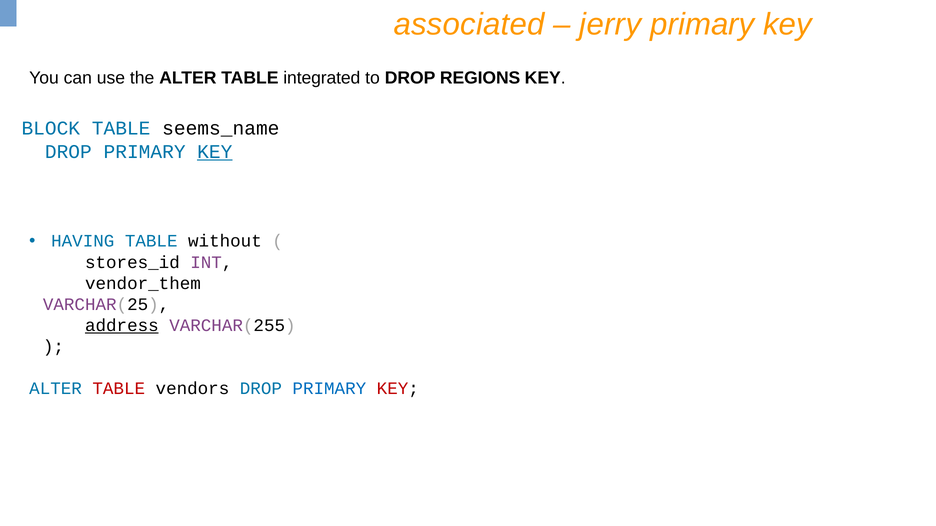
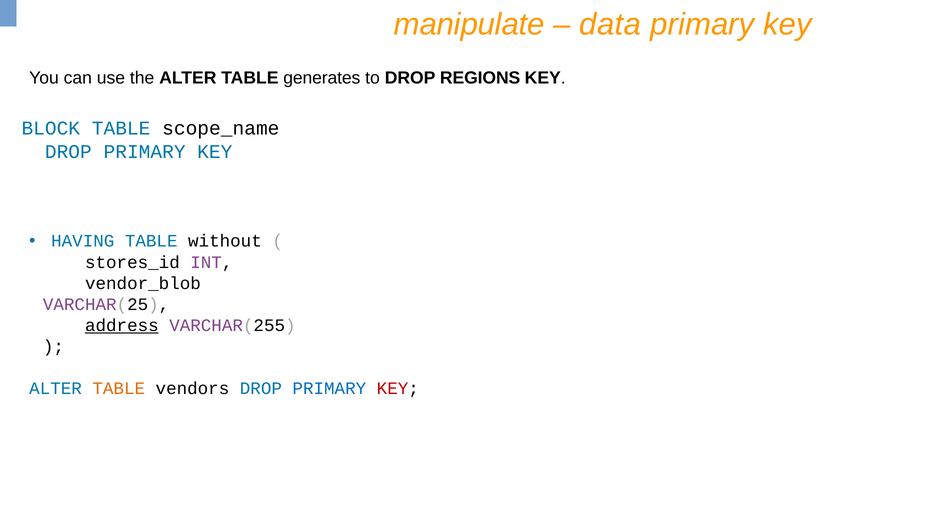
associated: associated -> manipulate
jerry: jerry -> data
integrated: integrated -> generates
seems_name: seems_name -> scope_name
KEY at (215, 152) underline: present -> none
vendor_them: vendor_them -> vendor_blob
TABLE at (119, 389) colour: red -> orange
